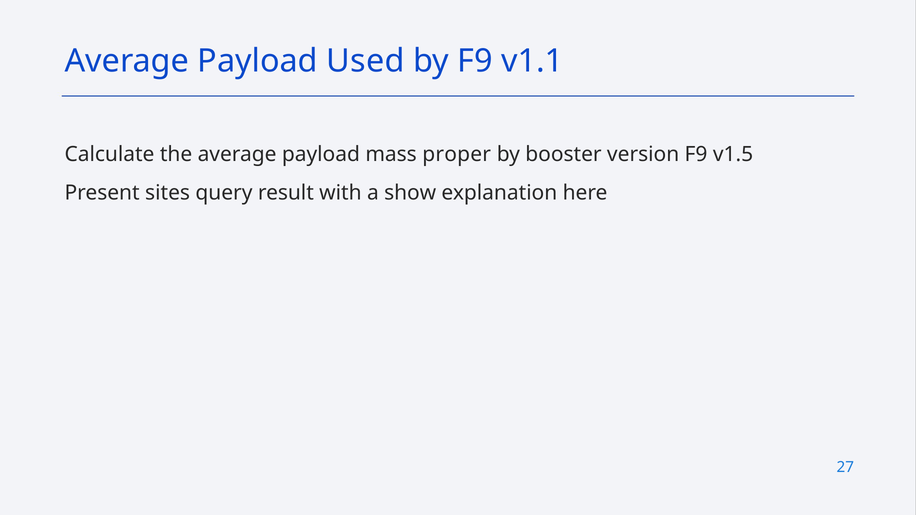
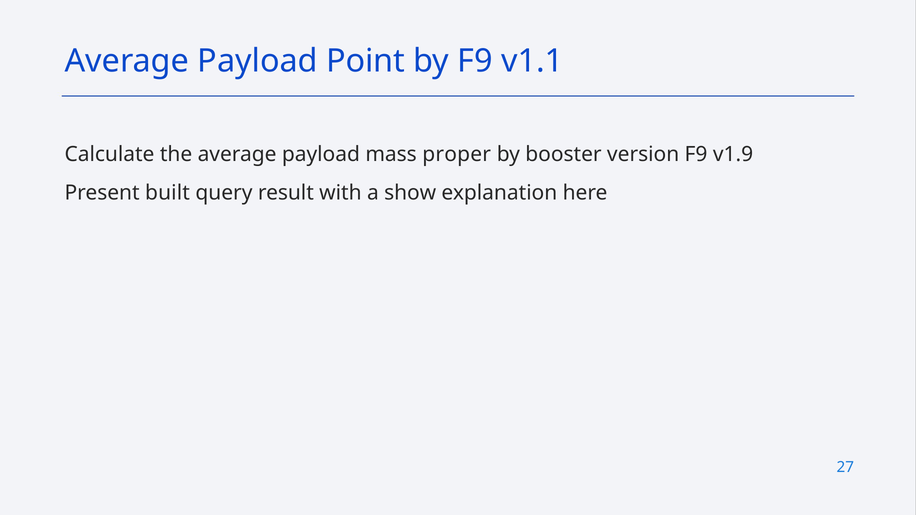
Used: Used -> Point
v1.5: v1.5 -> v1.9
sites: sites -> built
